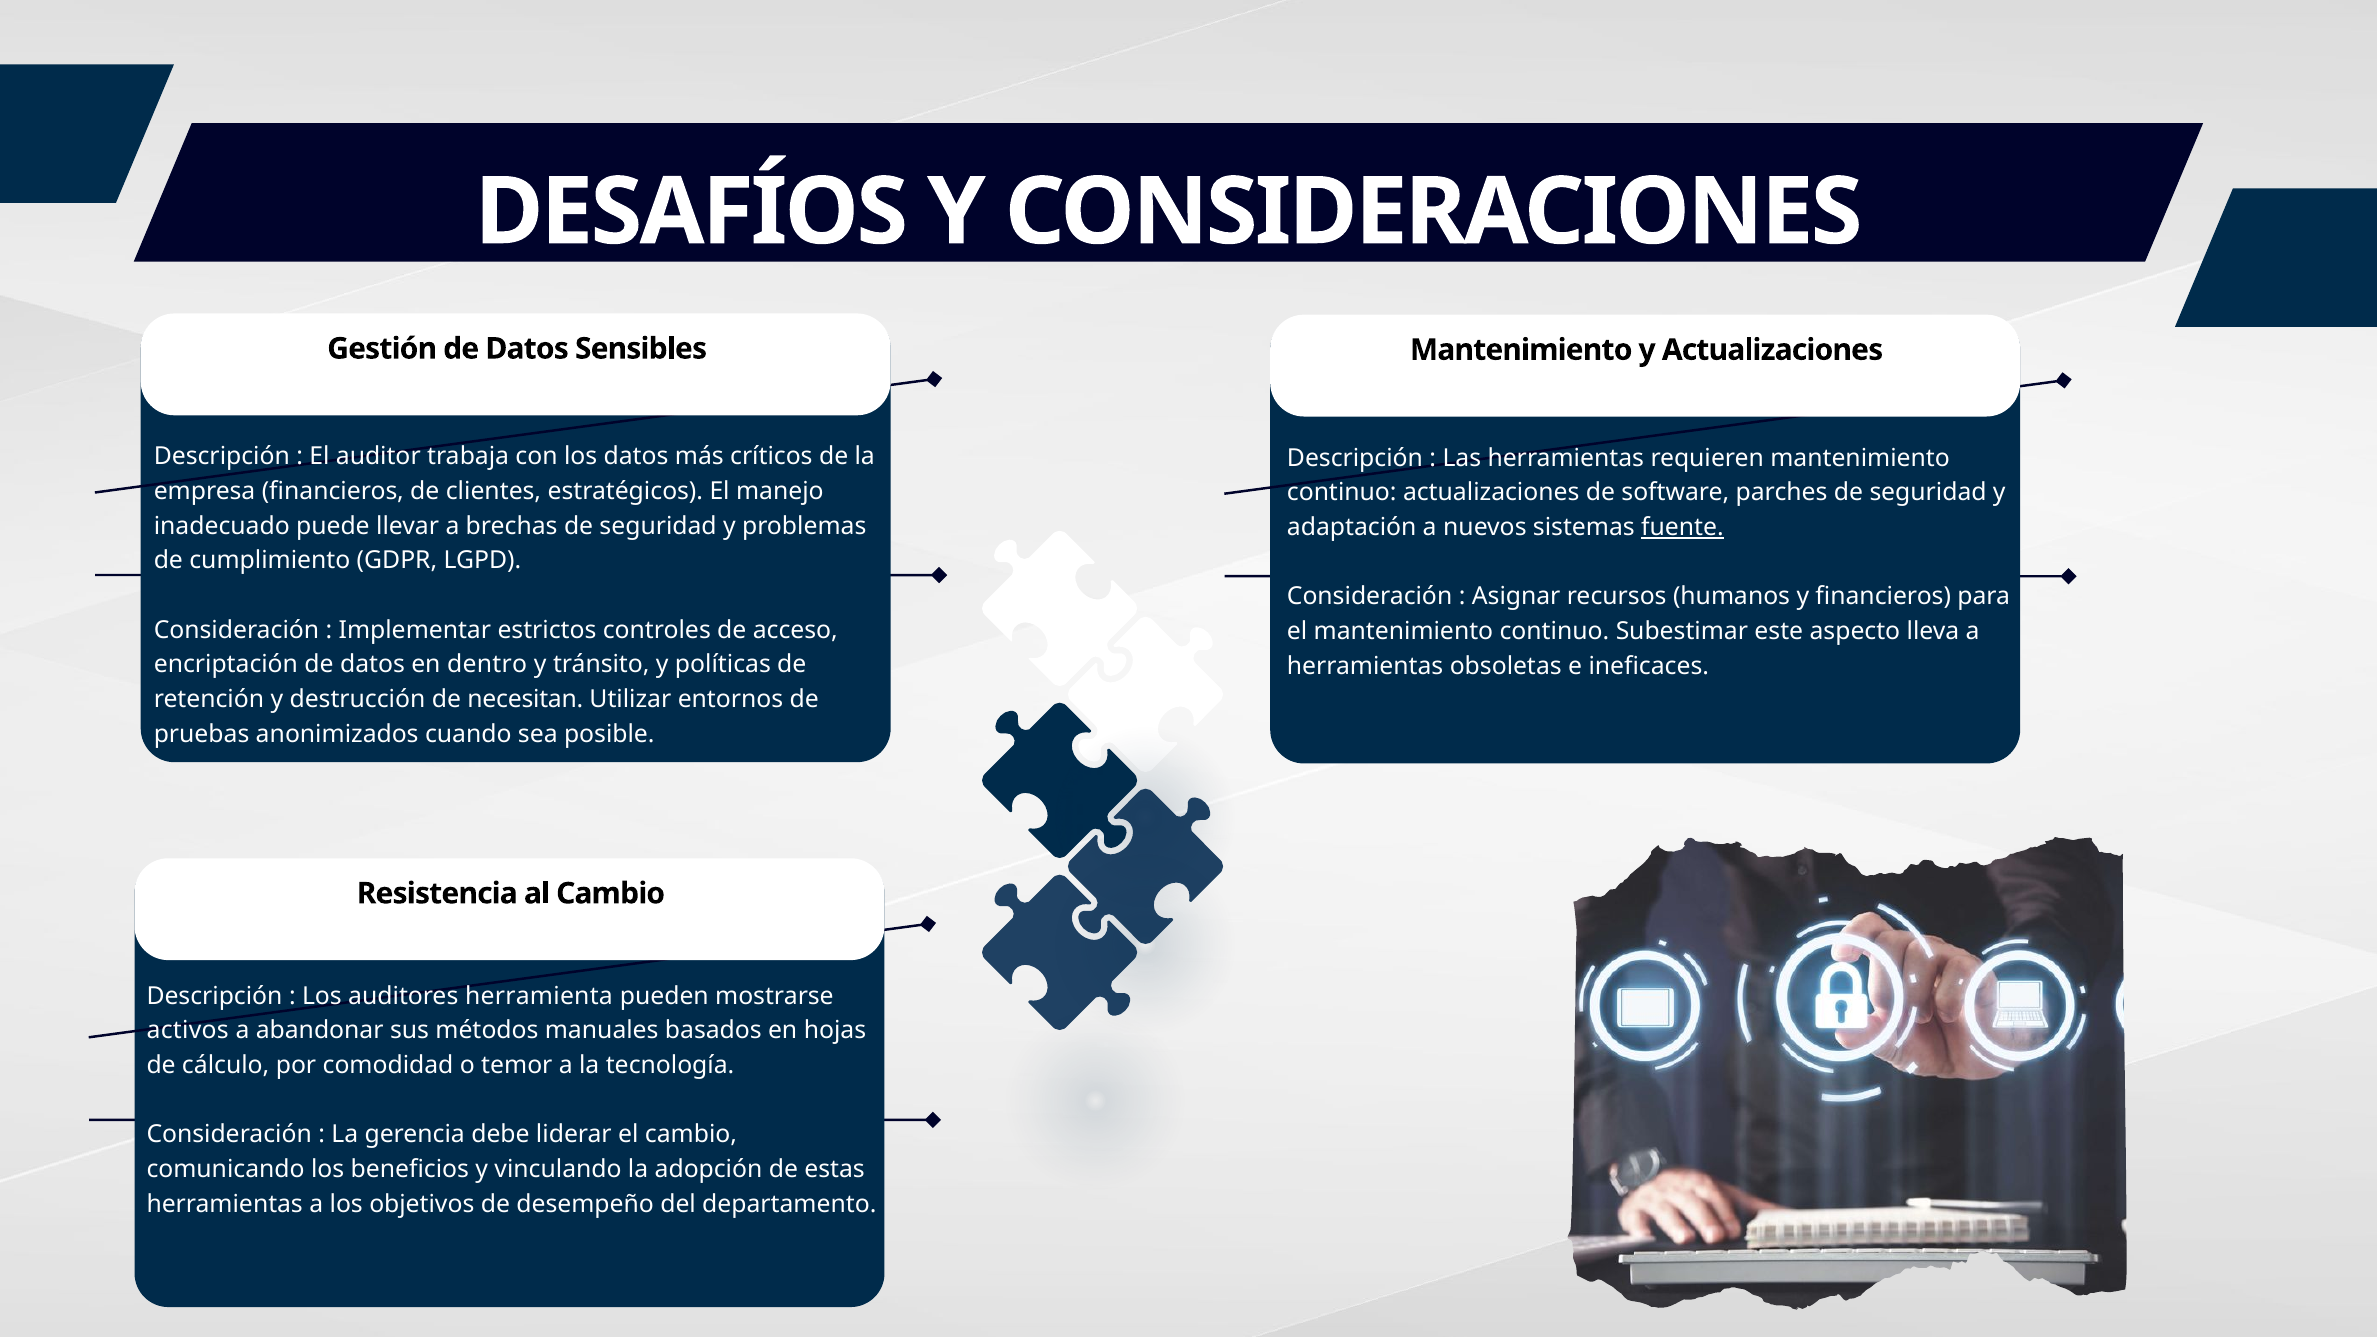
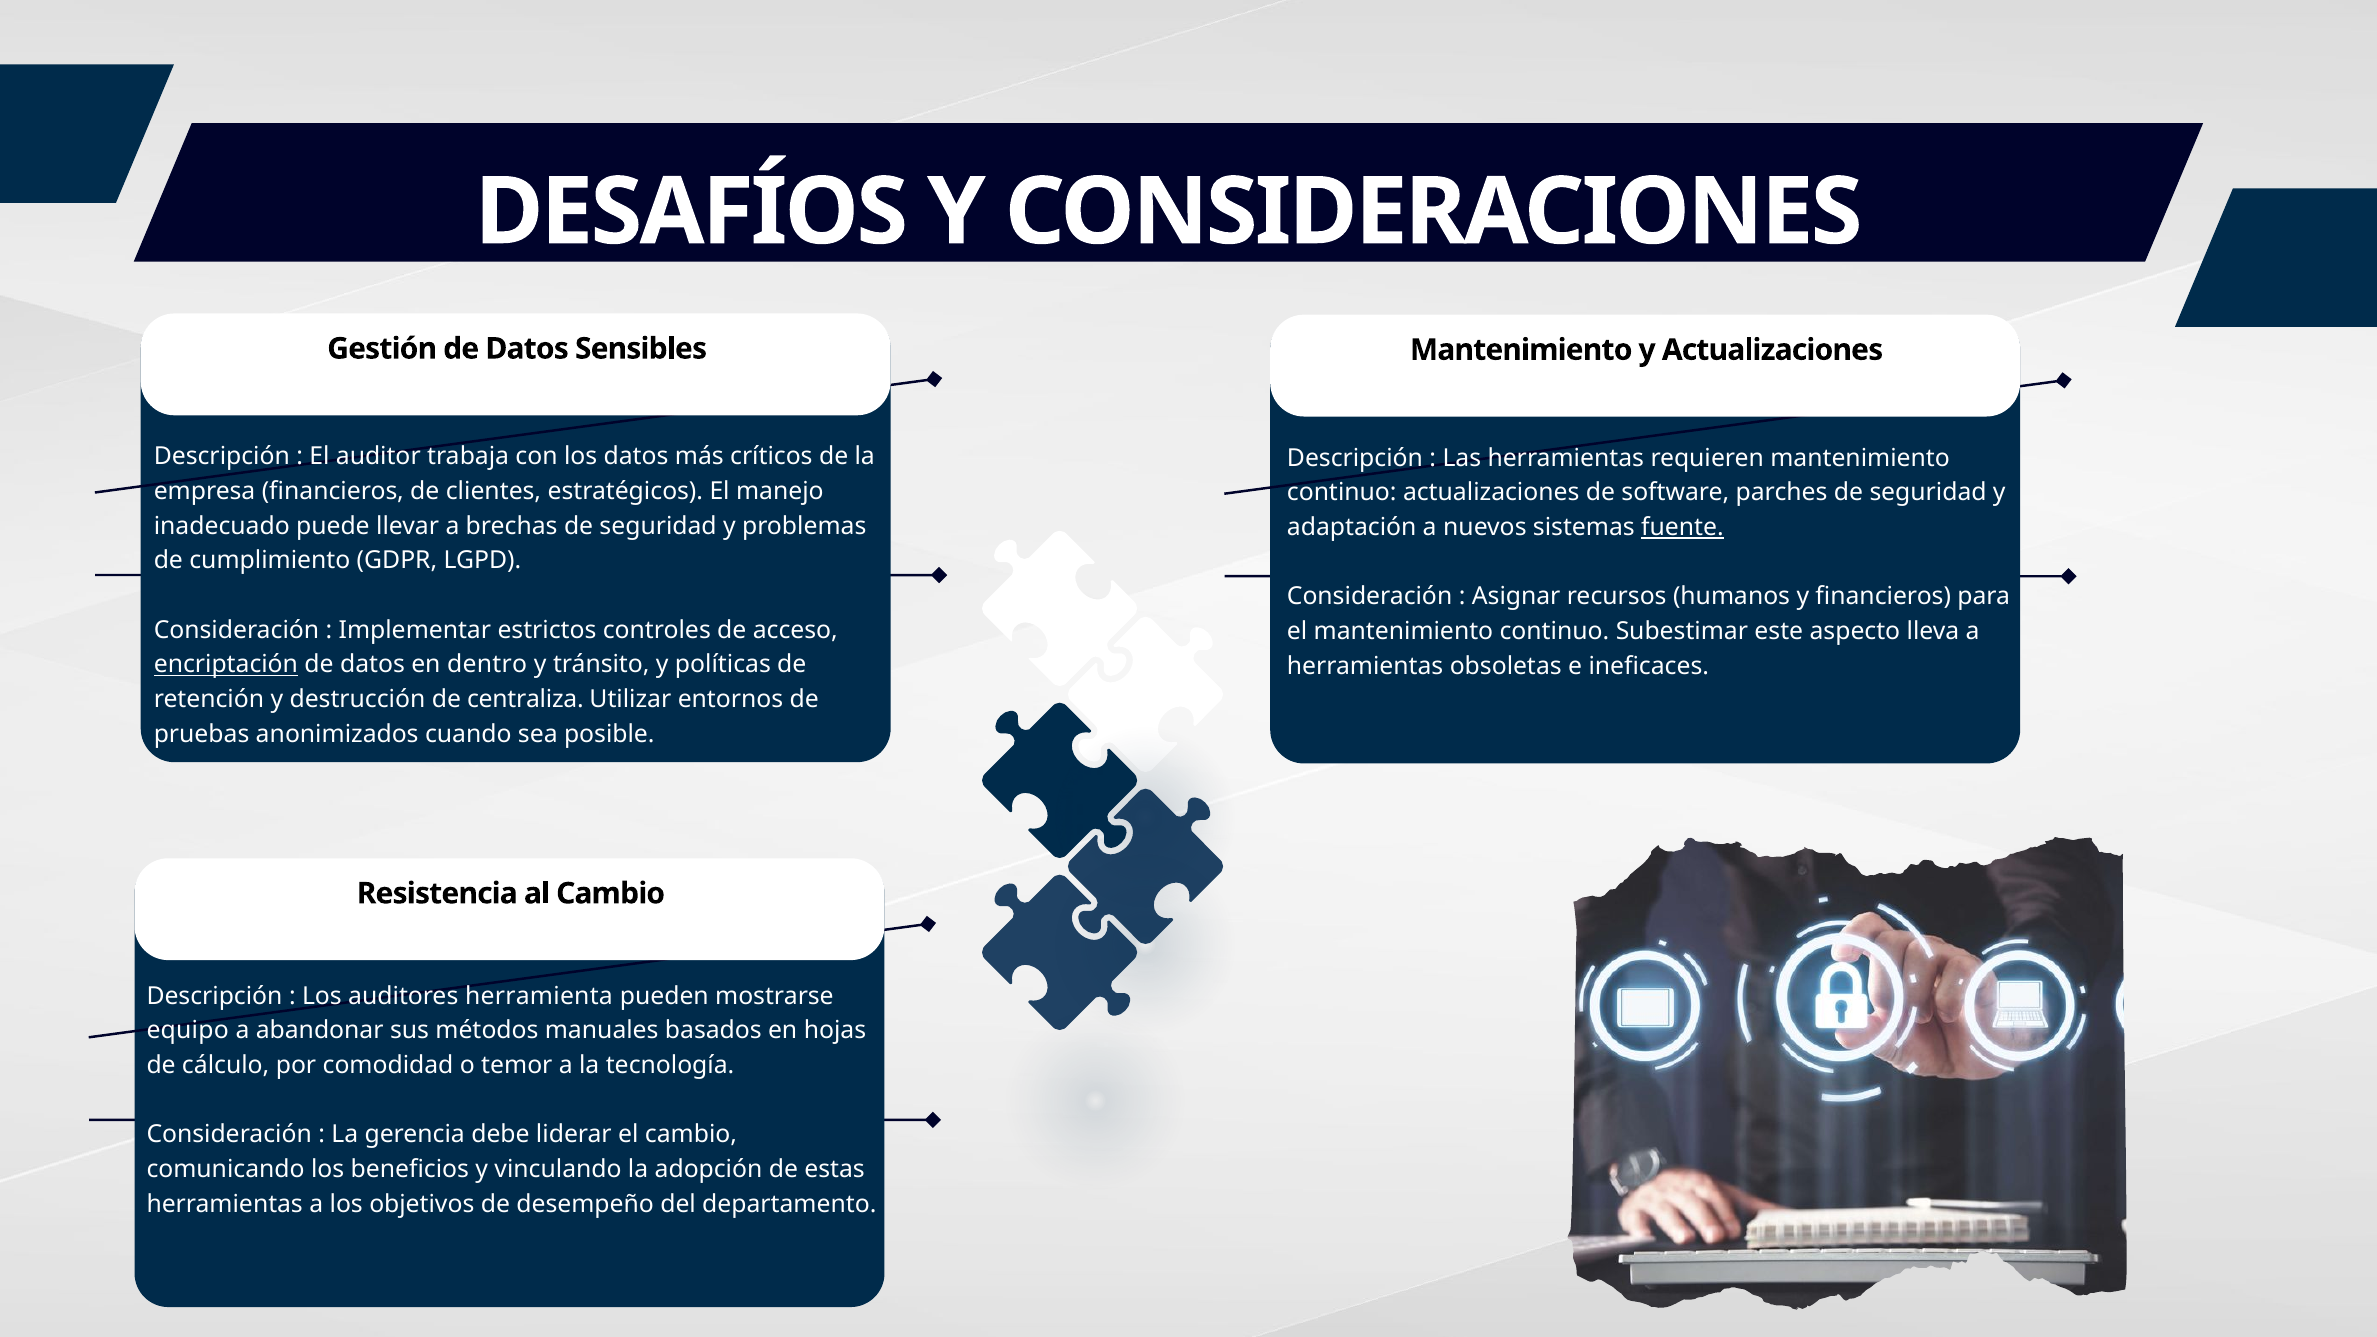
encriptación underline: none -> present
necesitan: necesitan -> centraliza
activos: activos -> equipo
